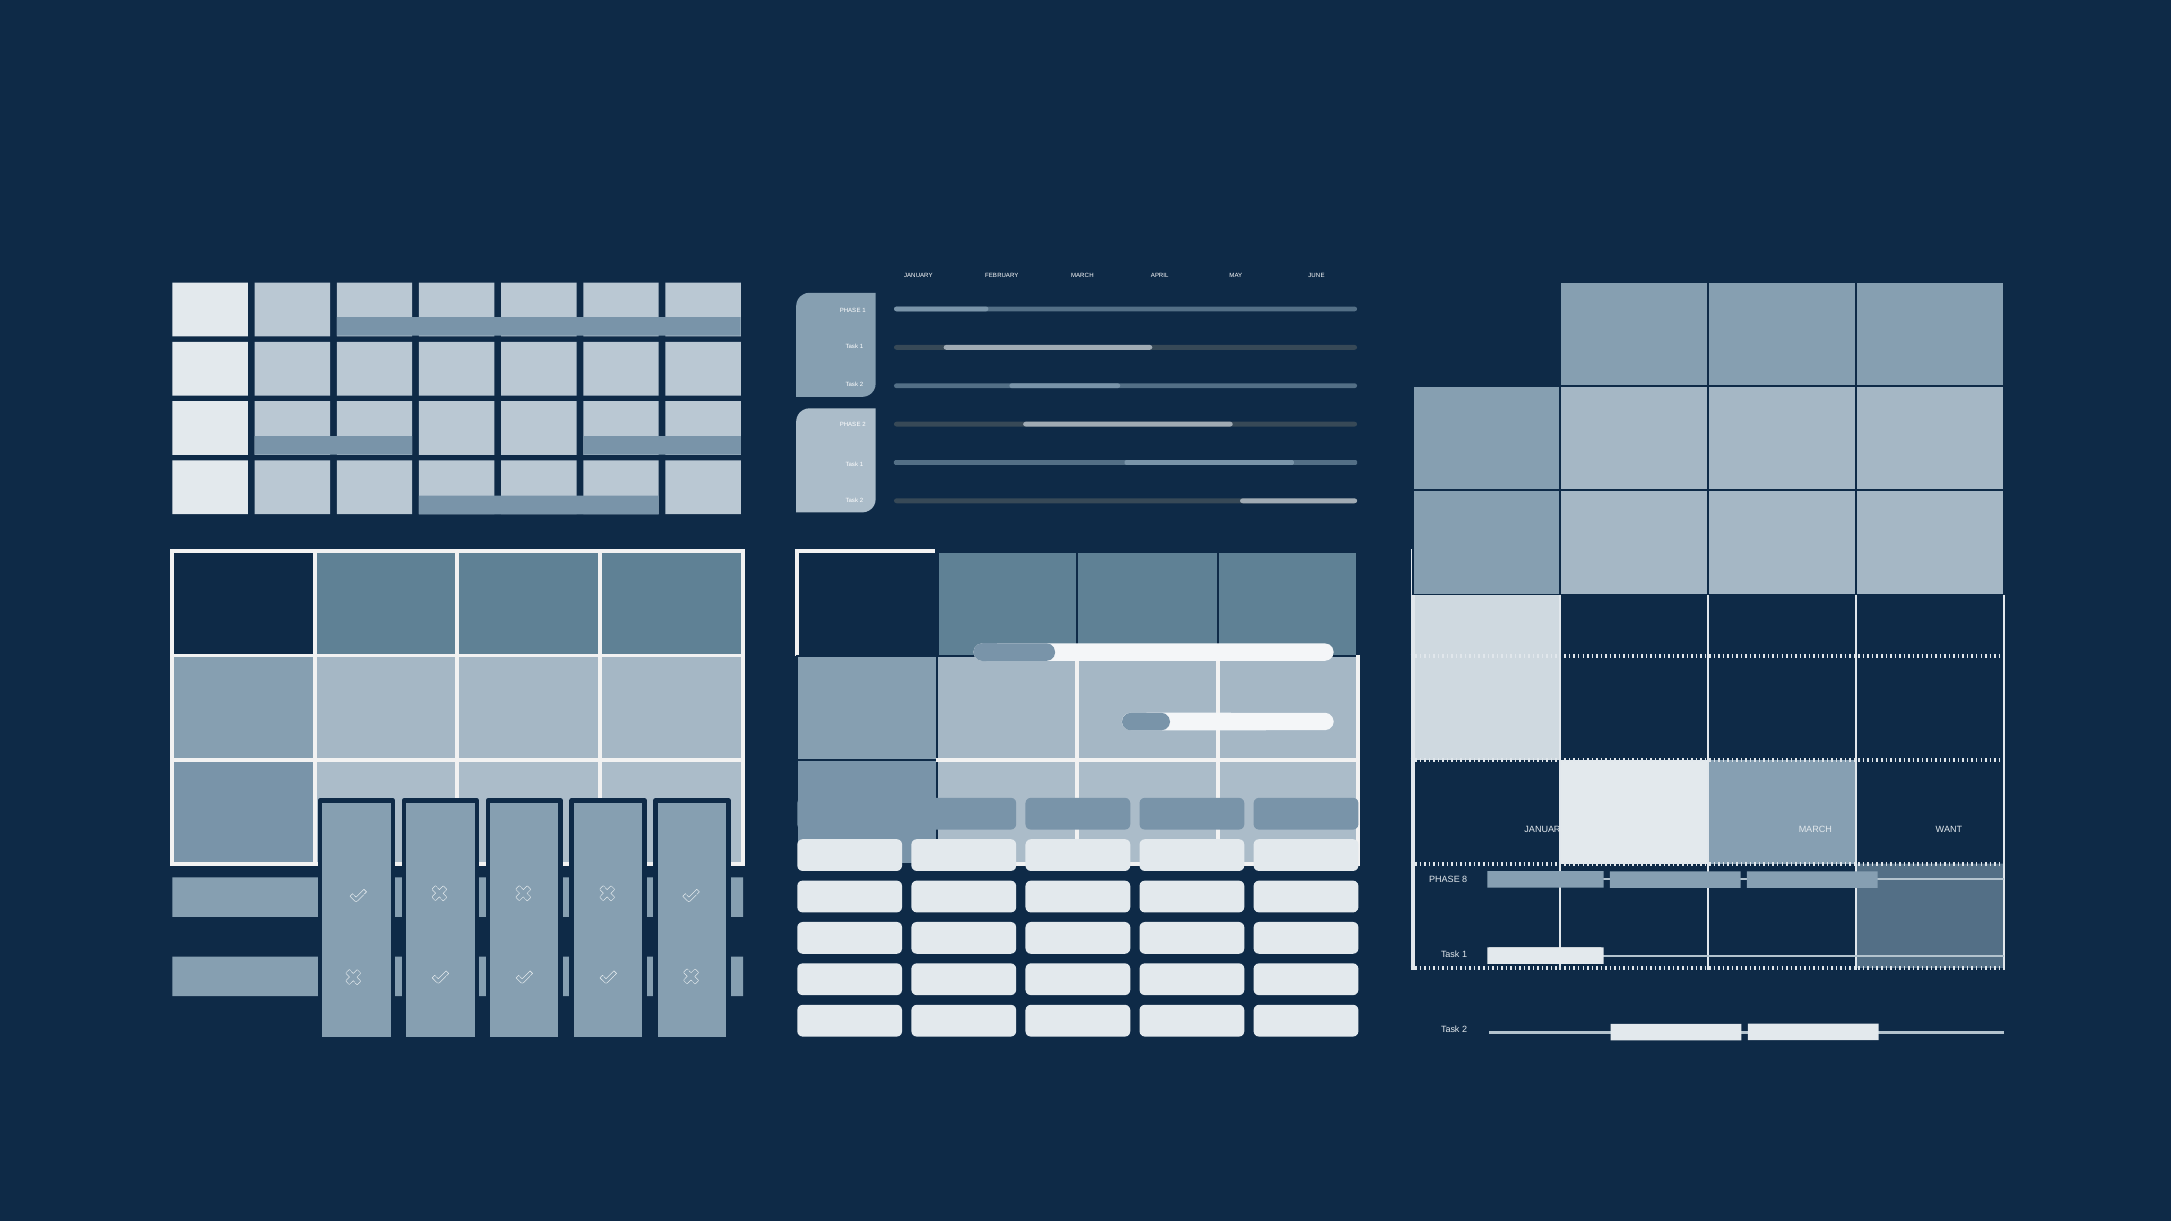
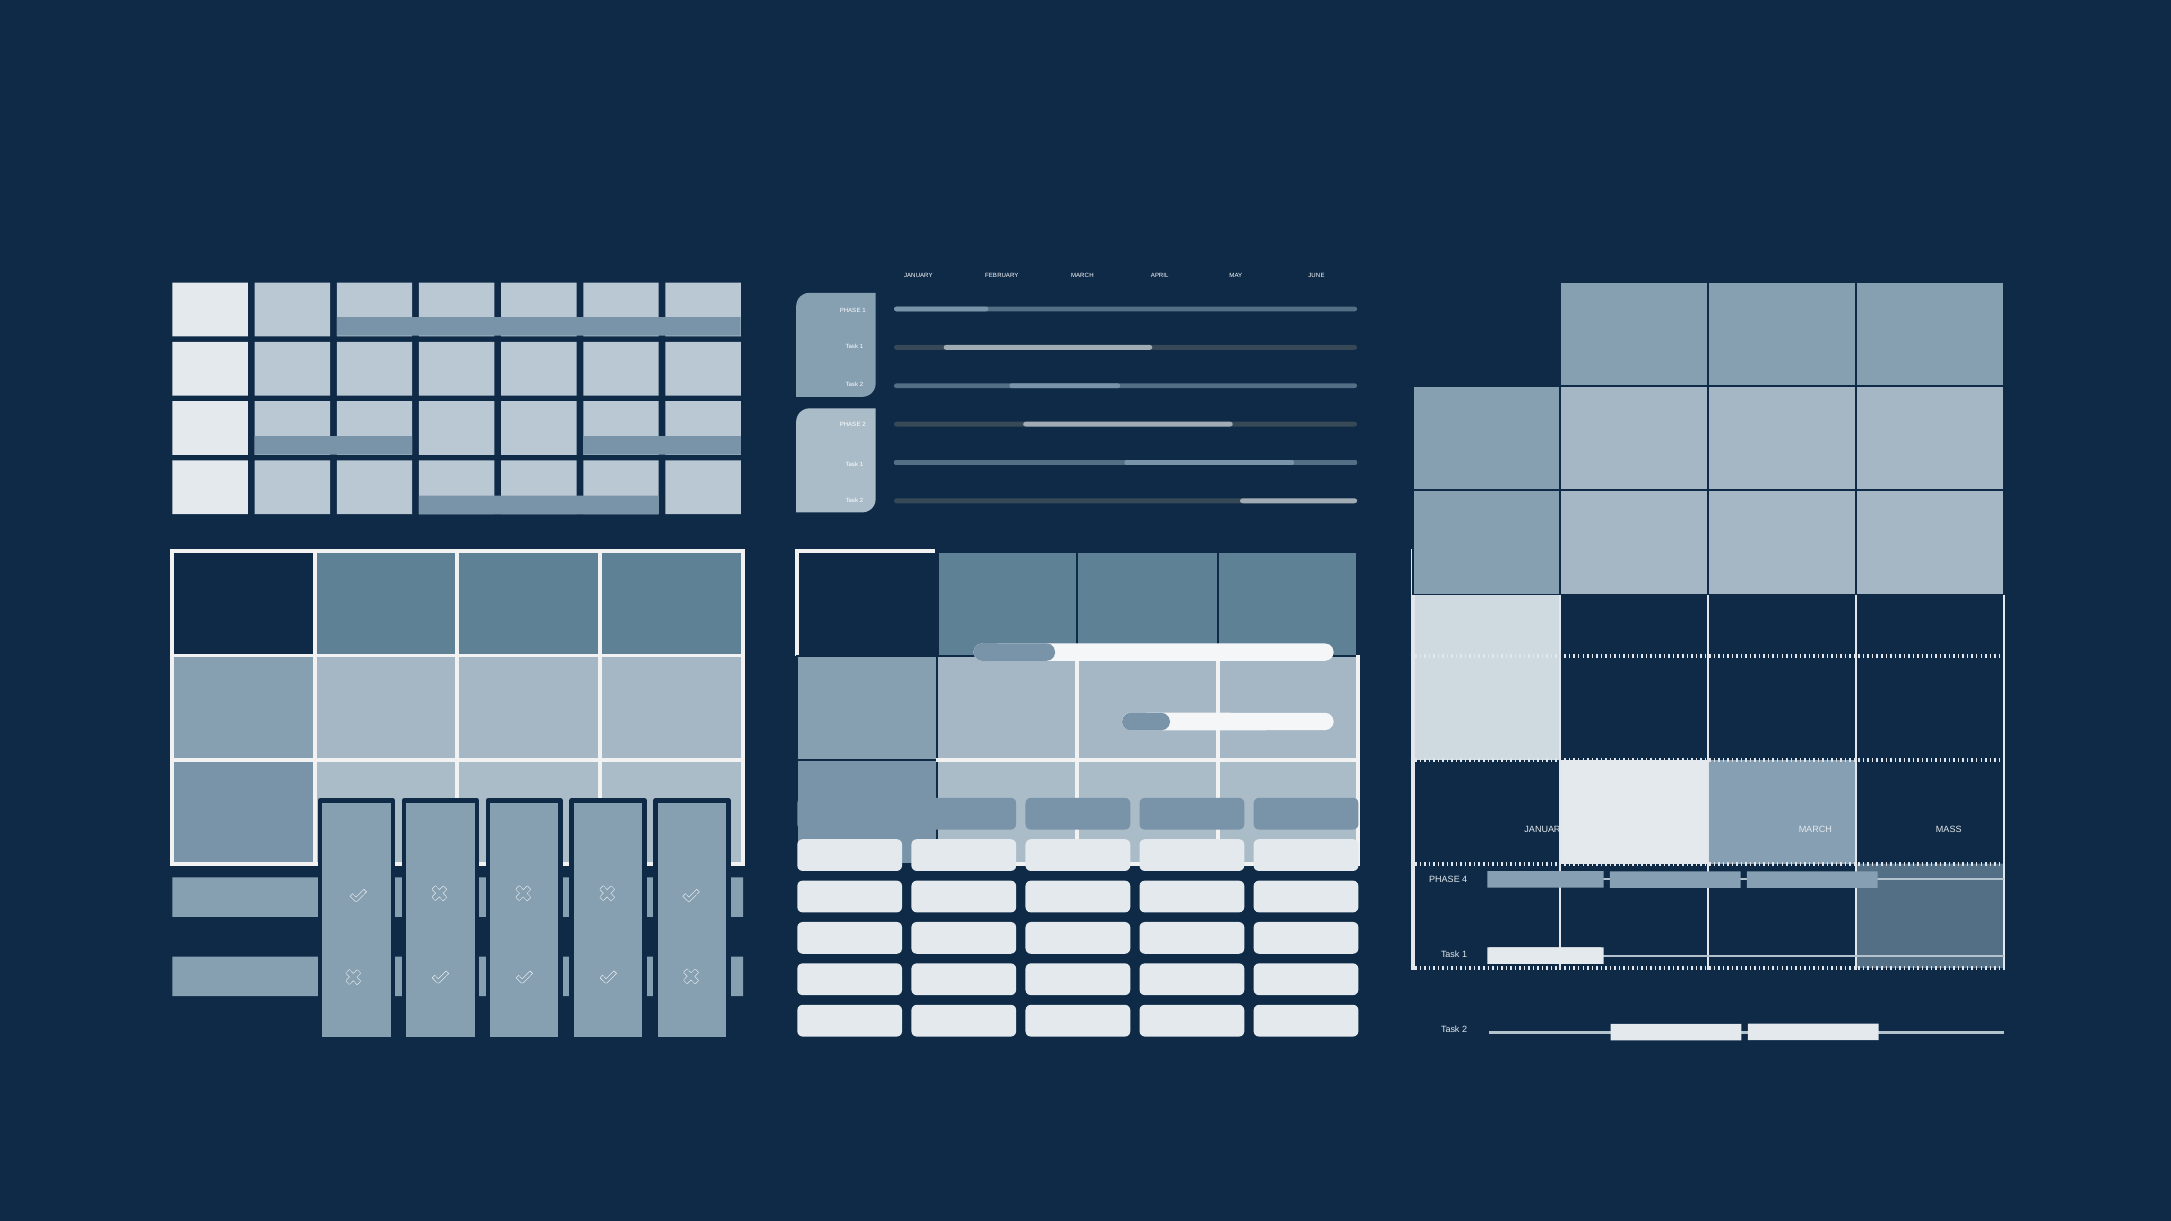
WANT: WANT -> MASS
8: 8 -> 4
